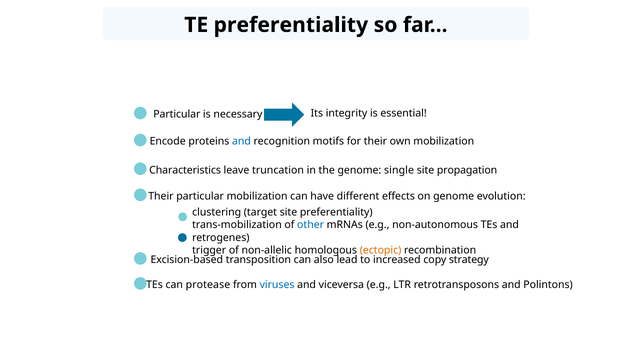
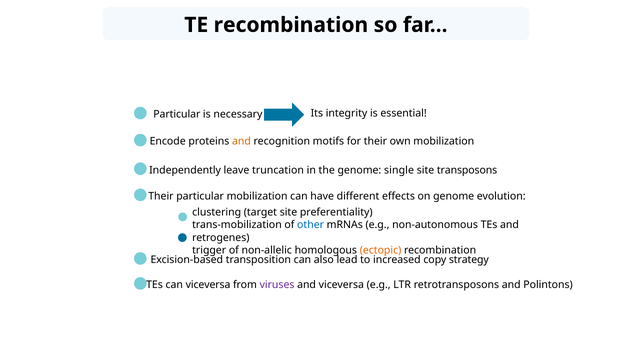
TE preferentiality: preferentiality -> recombination
and at (241, 141) colour: blue -> orange
Characteristics: Characteristics -> Independently
propagation: propagation -> transposons
can protease: protease -> viceversa
viruses colour: blue -> purple
